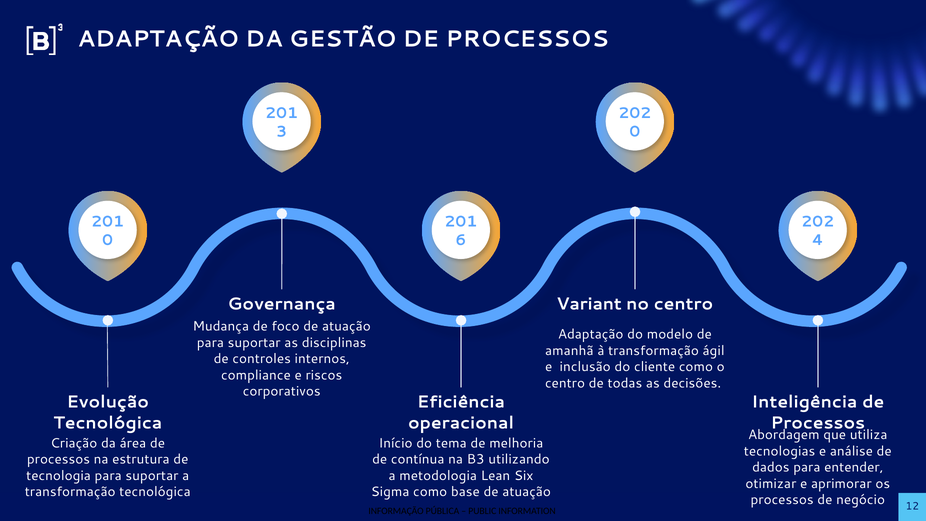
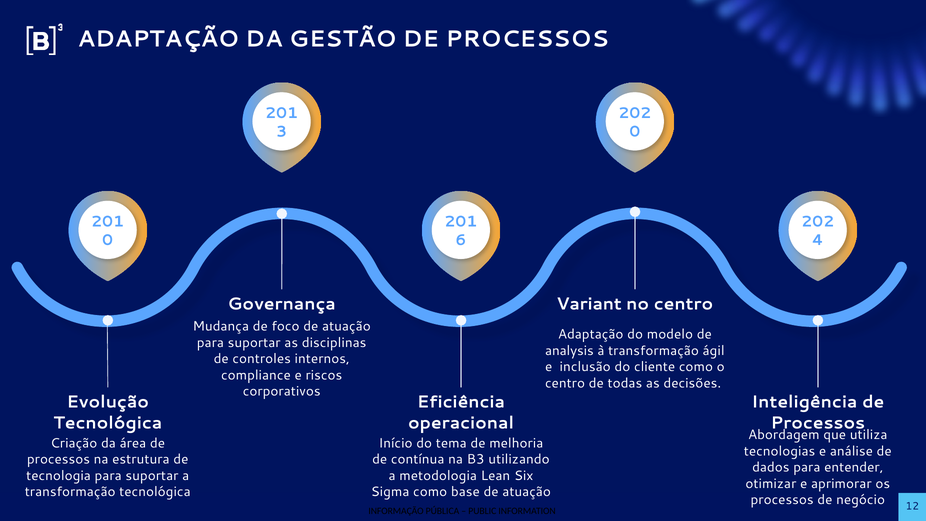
amanhã: amanhã -> analysis
